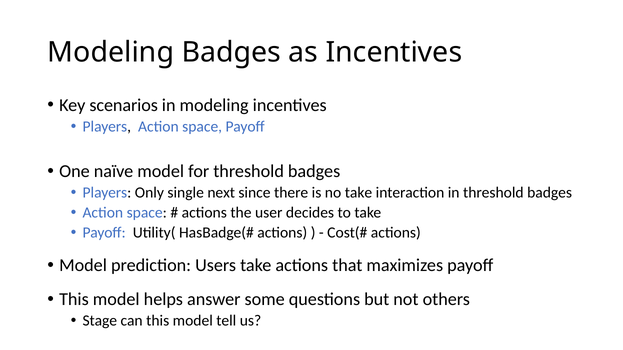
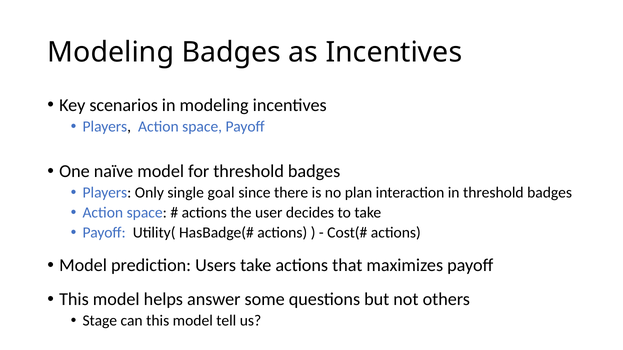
next: next -> goal
no take: take -> plan
